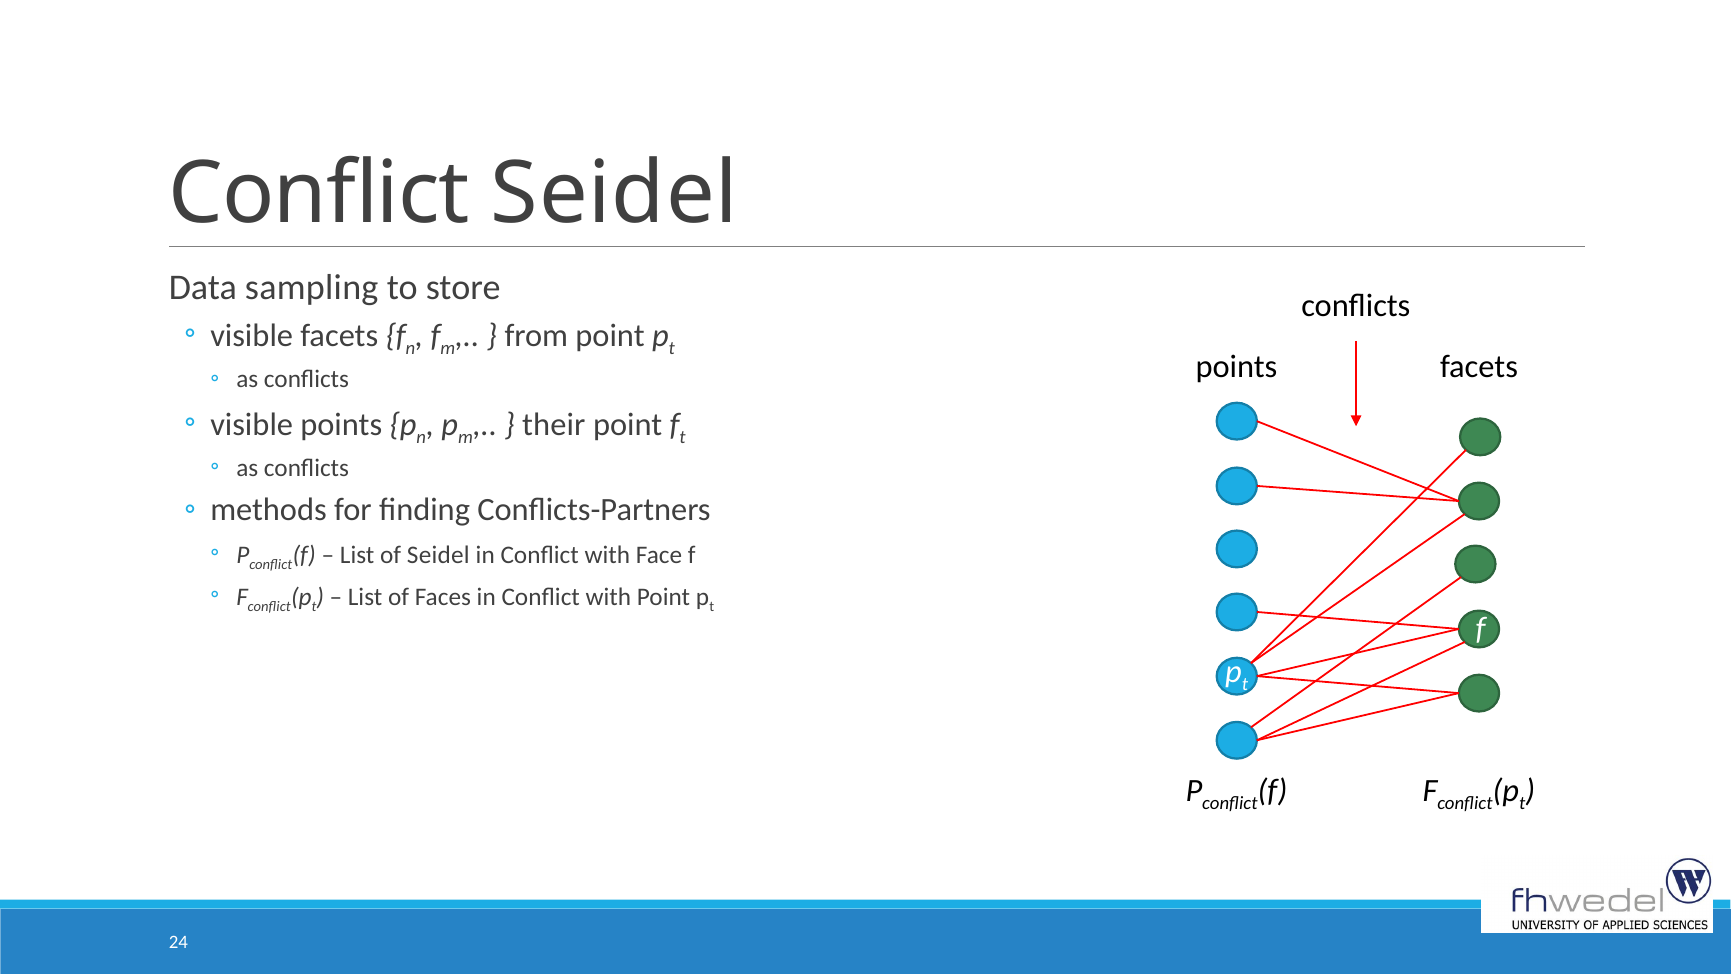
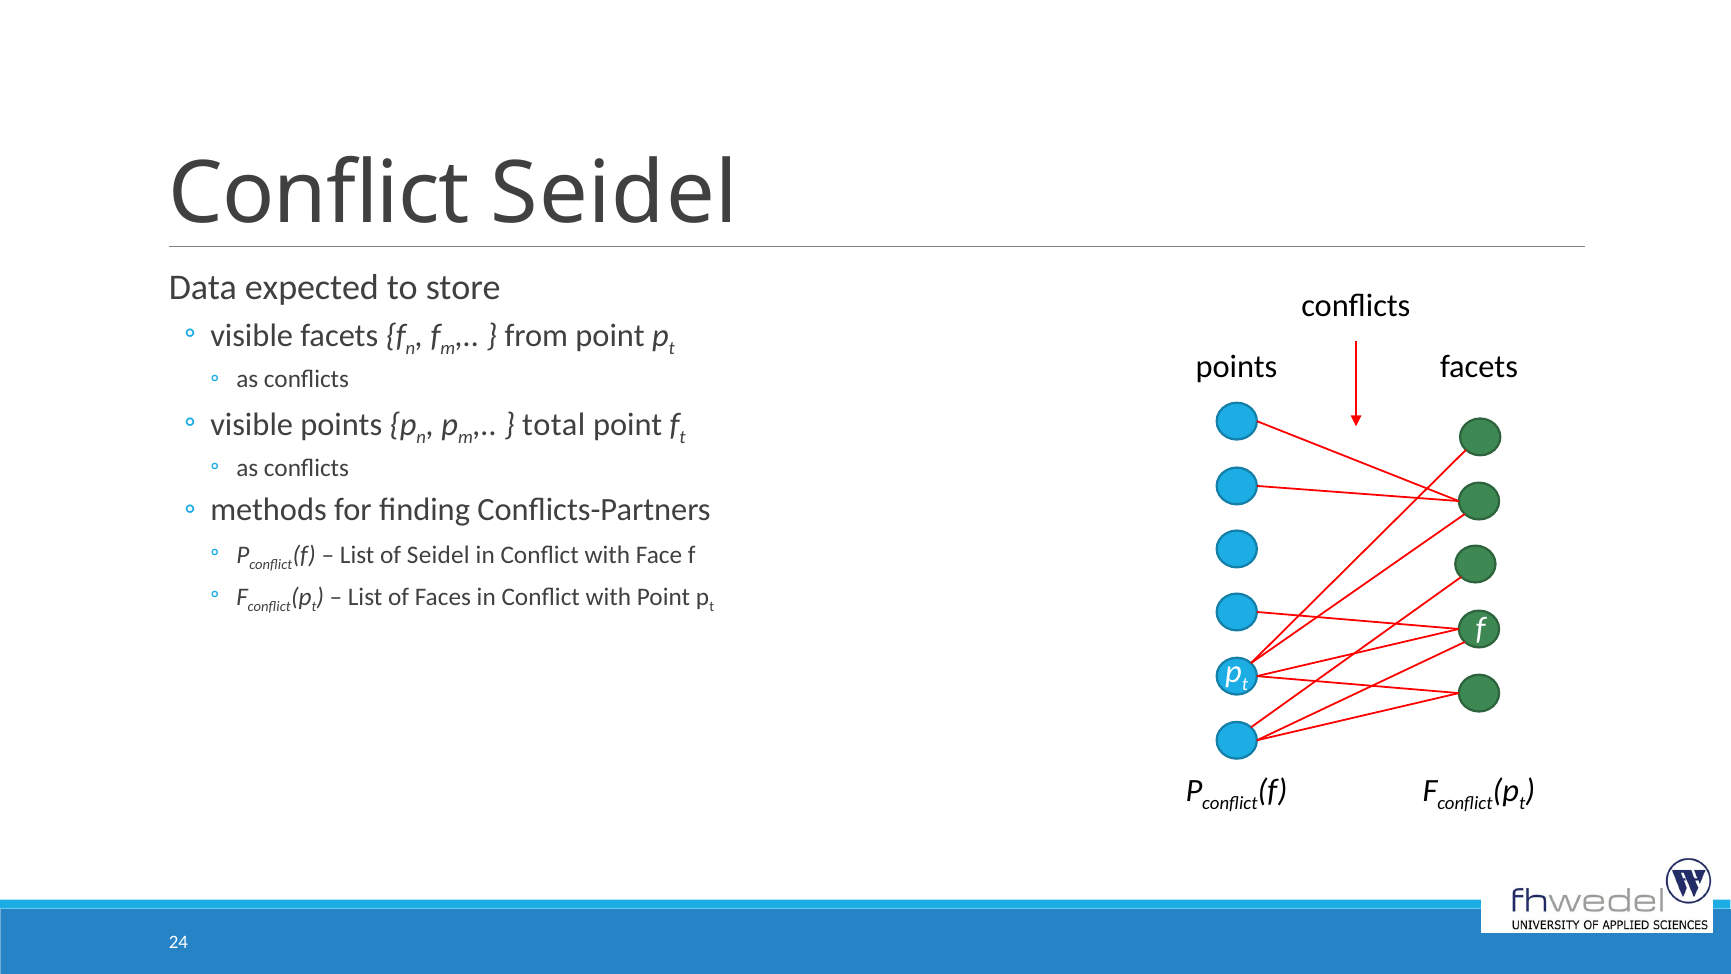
sampling: sampling -> expected
their: their -> total
